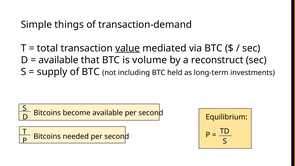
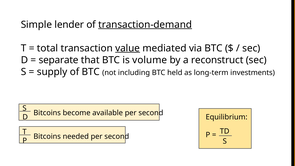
things: things -> lender
transaction-demand underline: none -> present
available at (59, 60): available -> separate
